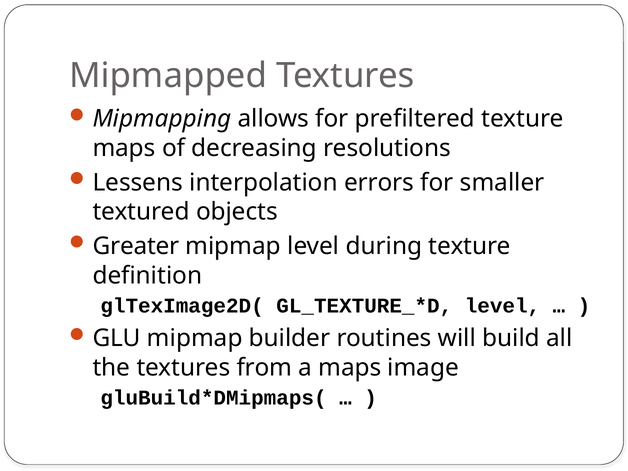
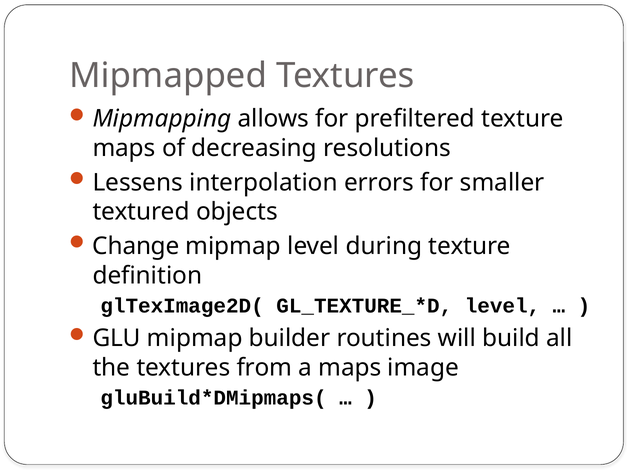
Greater: Greater -> Change
